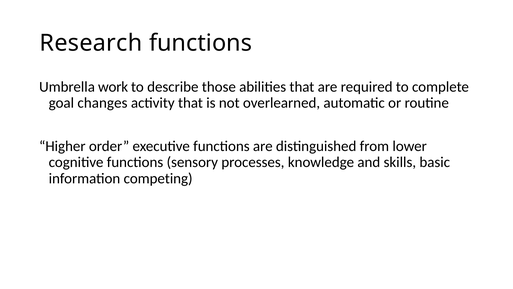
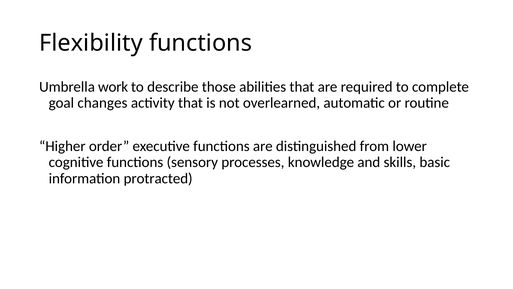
Research: Research -> Flexibility
competing: competing -> protracted
